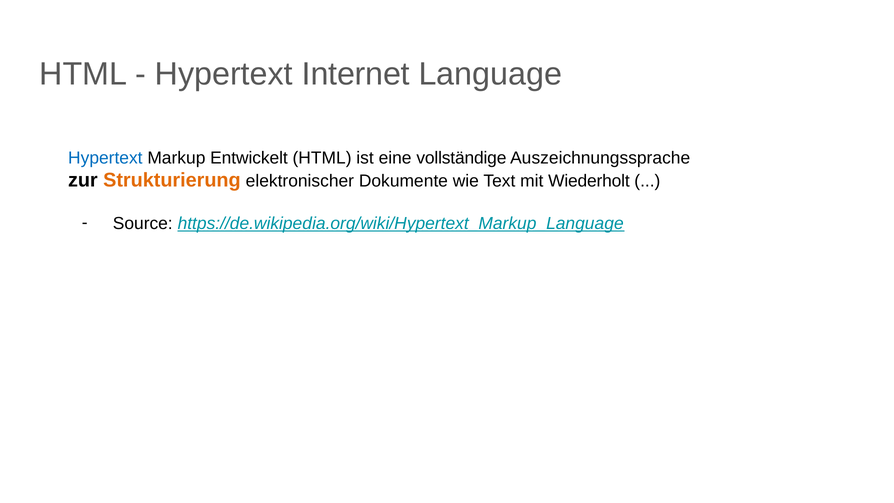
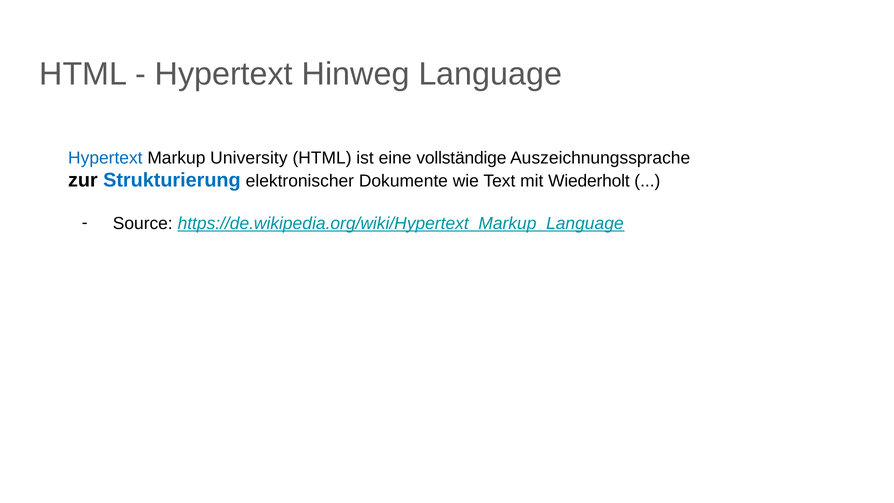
Internet: Internet -> Hinweg
Entwickelt: Entwickelt -> University
Strukturierung colour: orange -> blue
